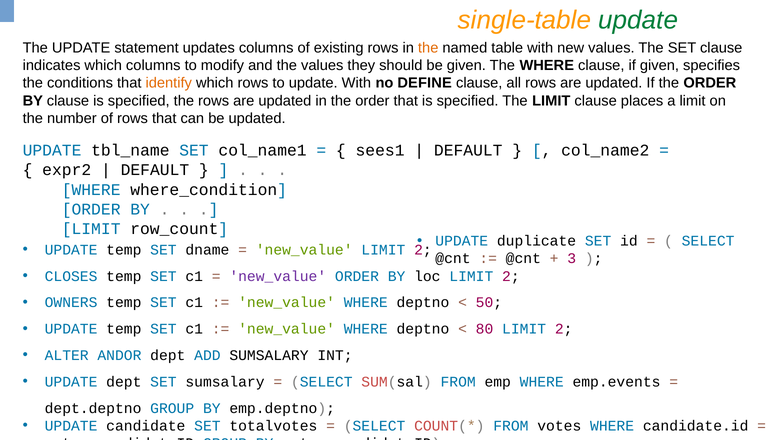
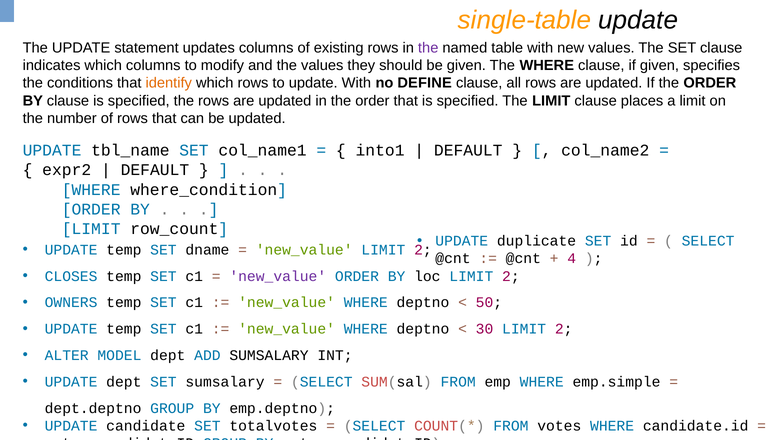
update at (638, 20) colour: green -> black
the at (428, 48) colour: orange -> purple
sees1: sees1 -> into1
3: 3 -> 4
80: 80 -> 30
ANDOR: ANDOR -> MODEL
emp.events: emp.events -> emp.simple
